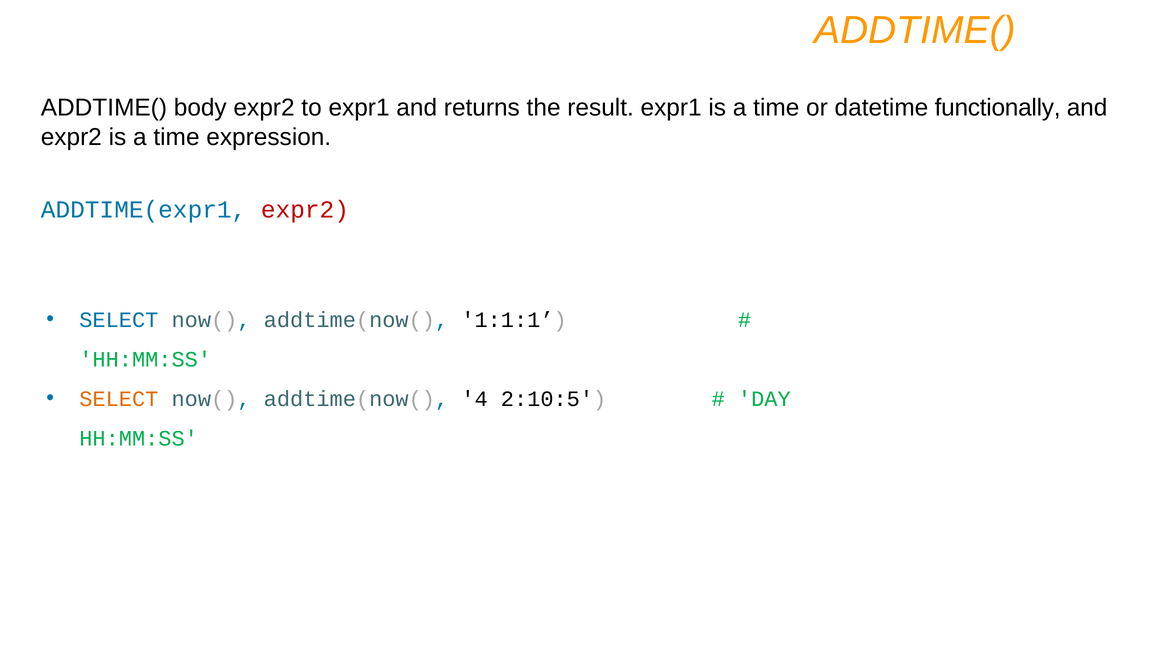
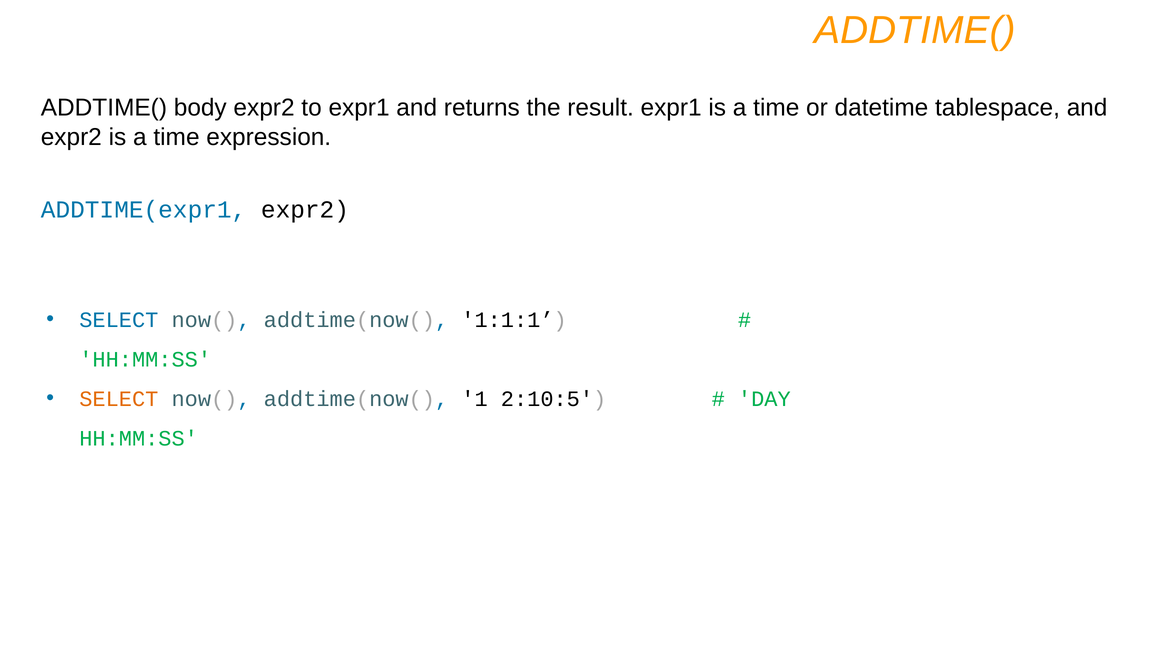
functionally: functionally -> tablespace
expr2 at (305, 210) colour: red -> black
4: 4 -> 1
